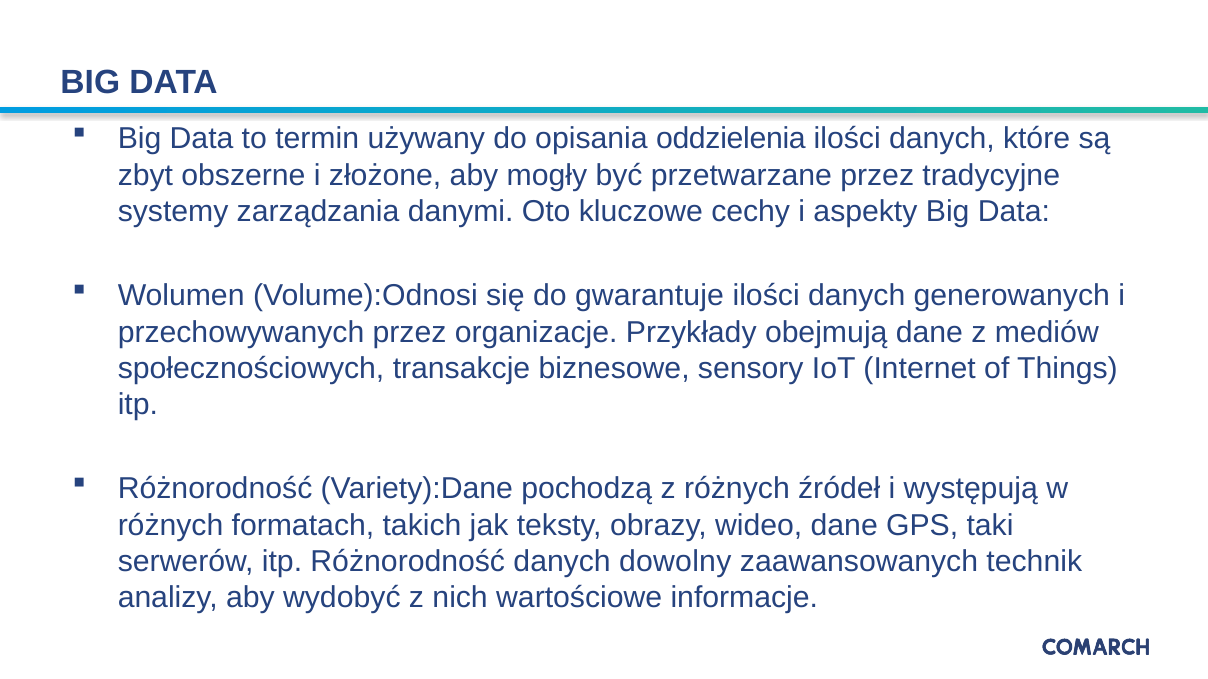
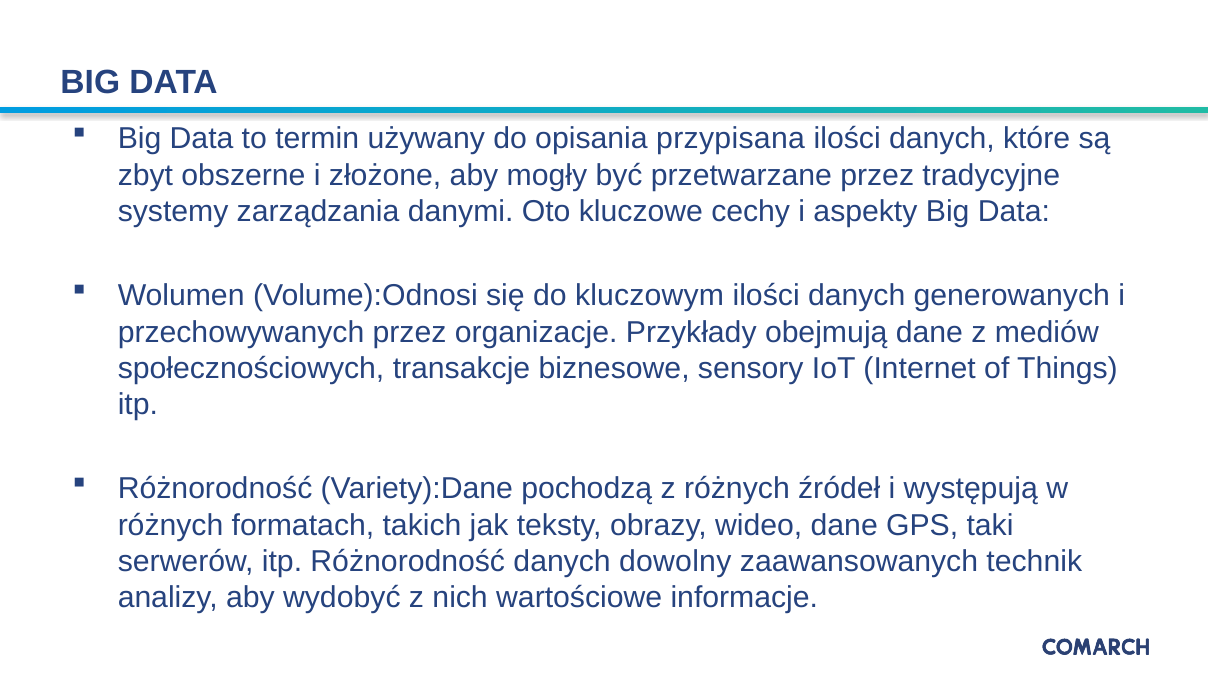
oddzielenia: oddzielenia -> przypisana
gwarantuje: gwarantuje -> kluczowym
